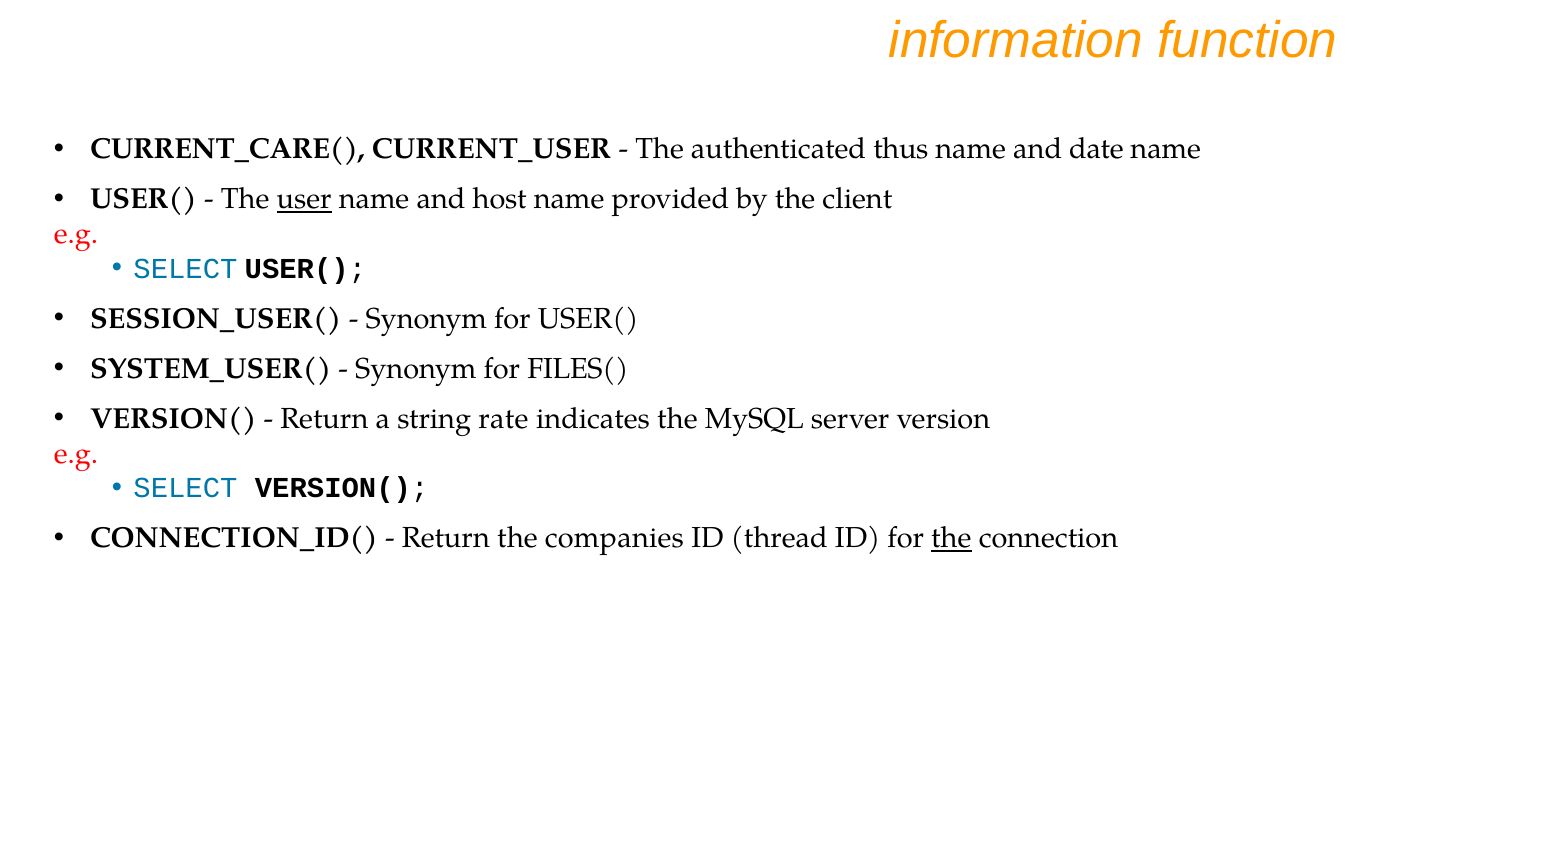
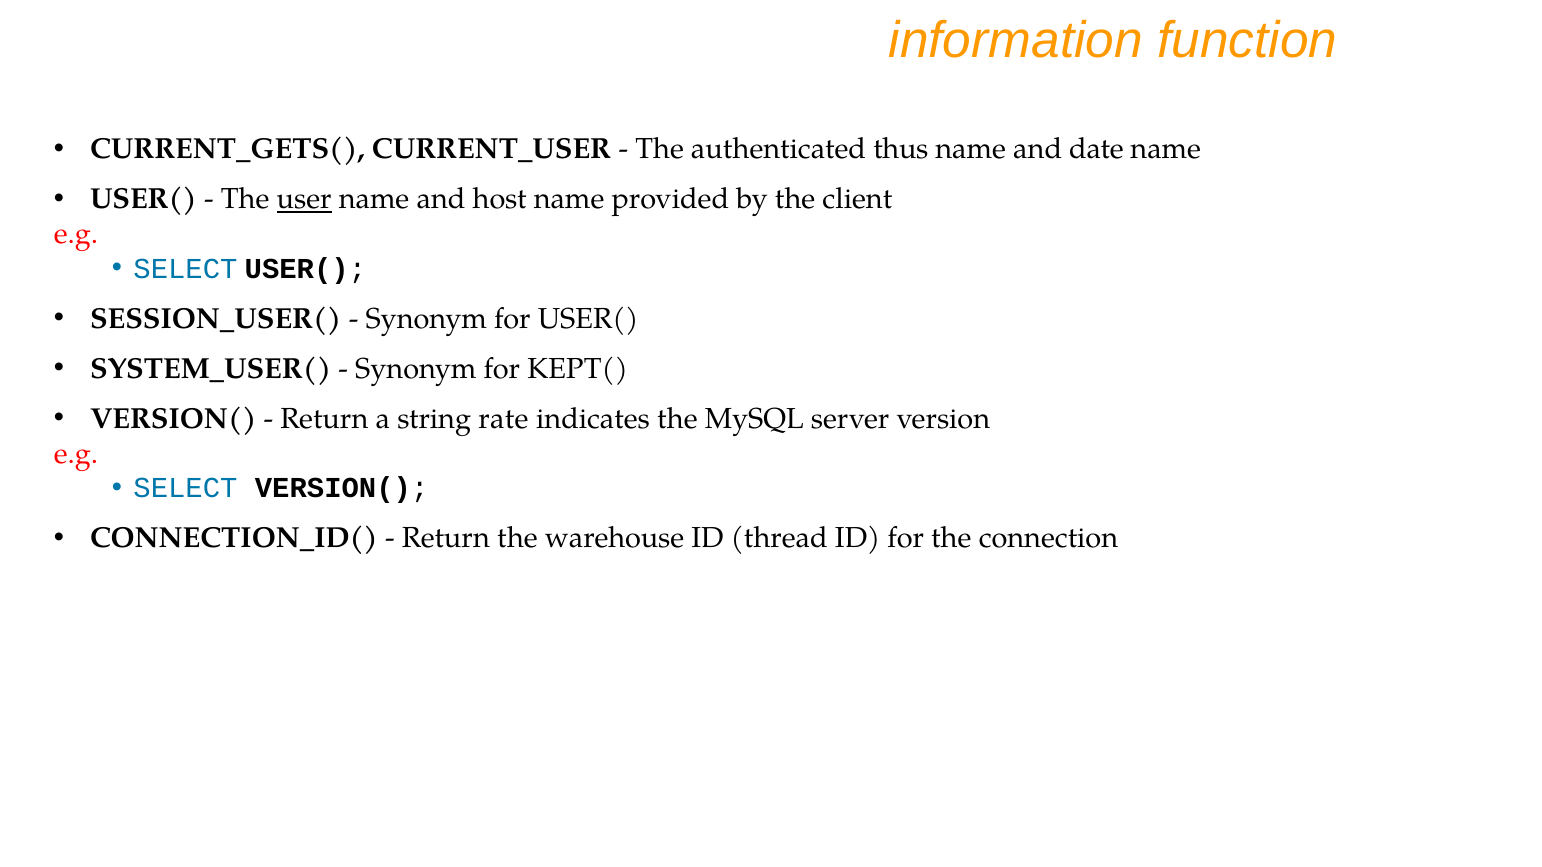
CURRENT_CARE(: CURRENT_CARE( -> CURRENT_GETS(
FILES(: FILES( -> KEPT(
companies: companies -> warehouse
the at (951, 539) underline: present -> none
